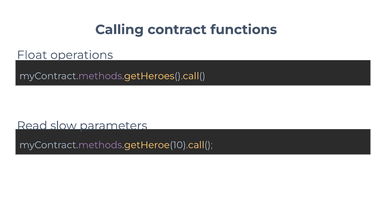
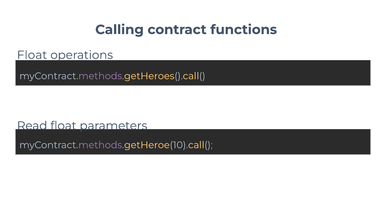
Read slow: slow -> float
